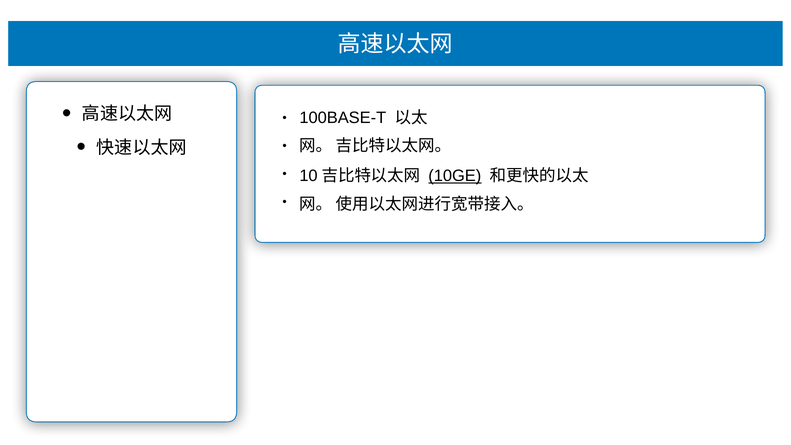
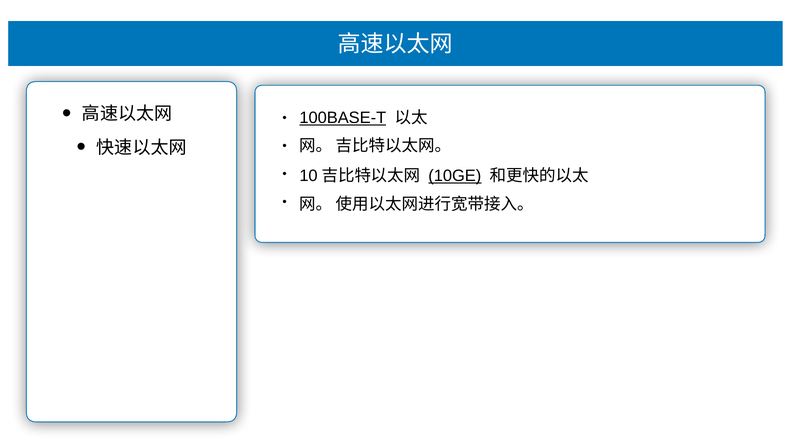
100BASE-T underline: none -> present
